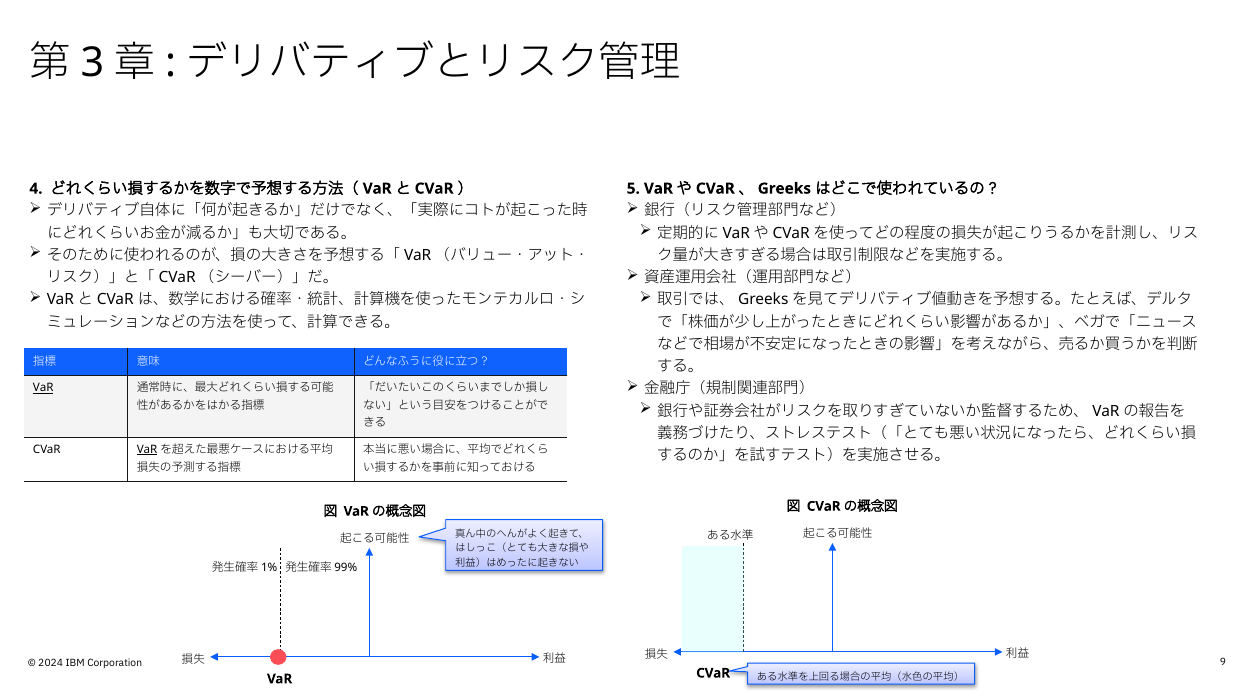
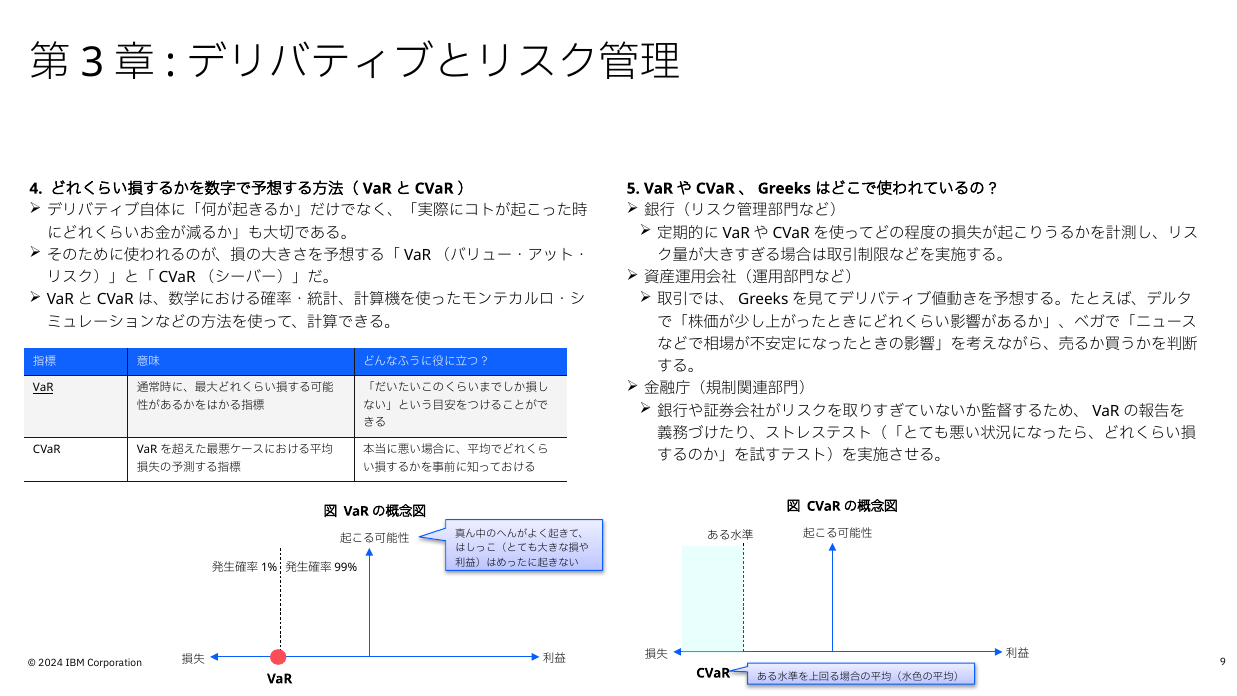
VaR at (147, 450) underline: present -> none
